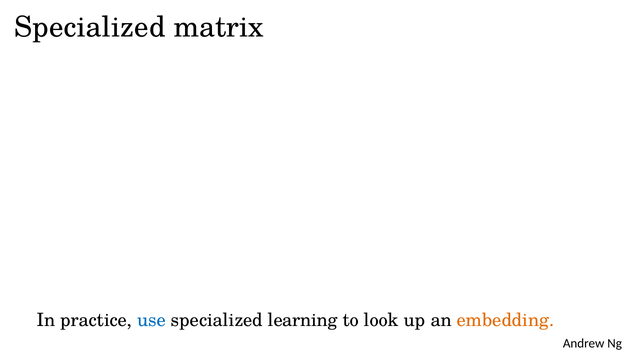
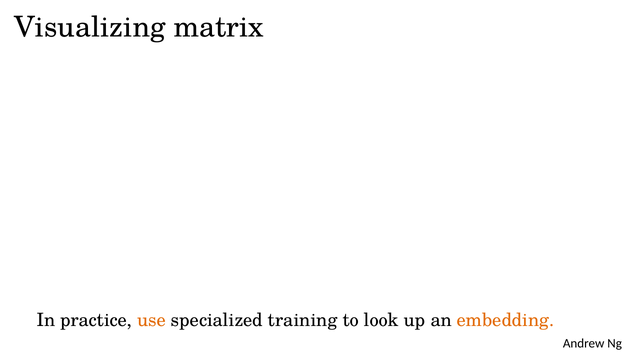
Specialized at (90, 27): Specialized -> Visualizing
use colour: blue -> orange
learning: learning -> training
